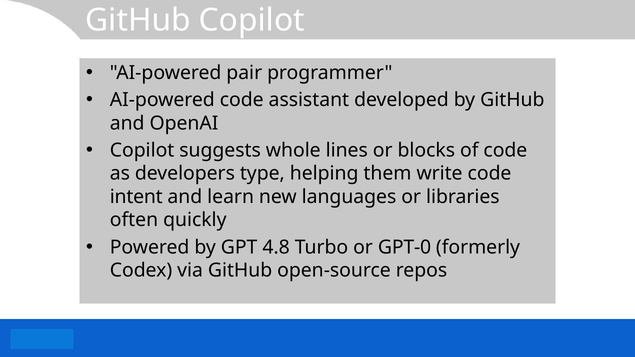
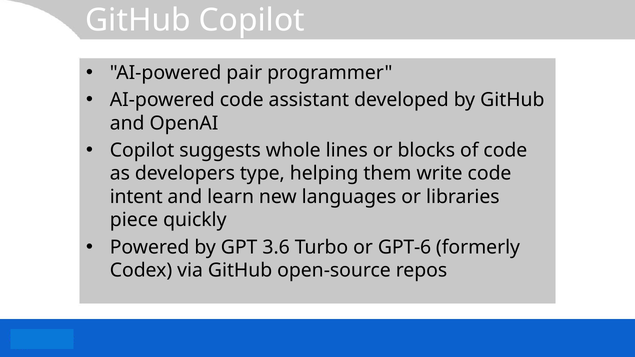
often: often -> piece
4.8: 4.8 -> 3.6
GPT-0: GPT-0 -> GPT-6
